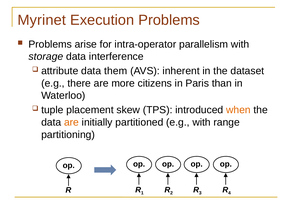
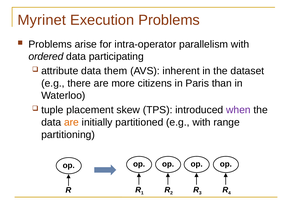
storage: storage -> ordered
interference: interference -> participating
when colour: orange -> purple
